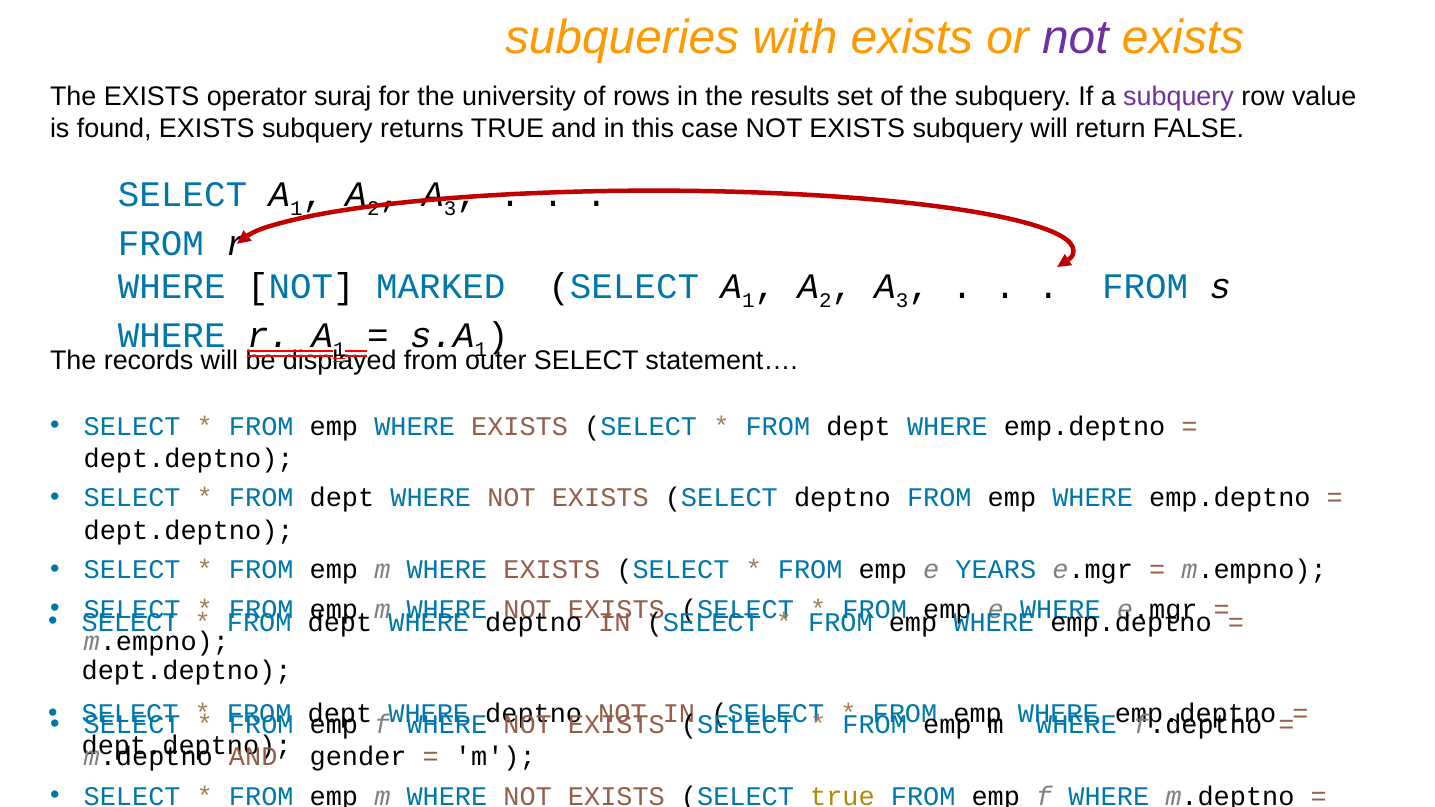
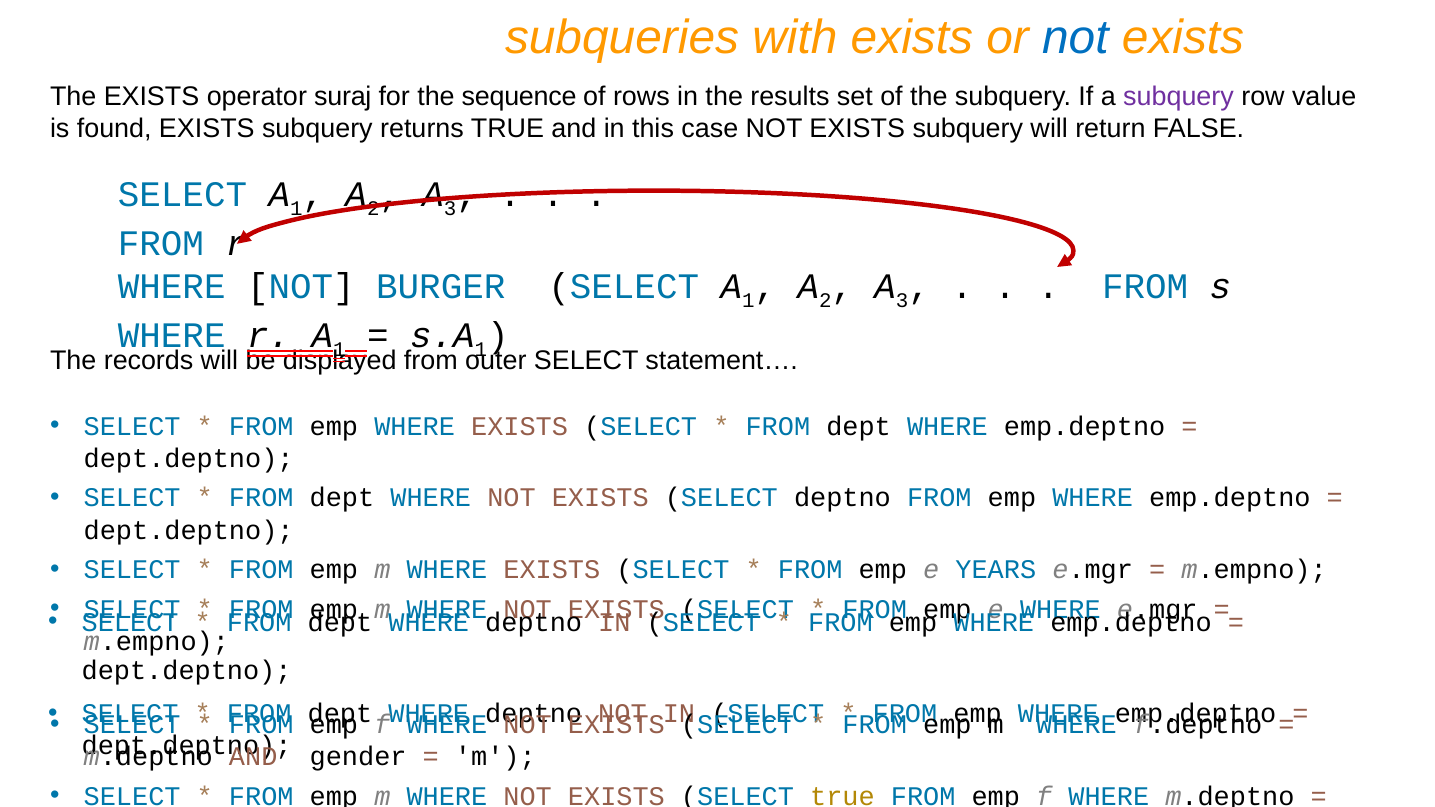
not at (1075, 37) colour: purple -> blue
university: university -> sequence
MARKED: MARKED -> BURGER
